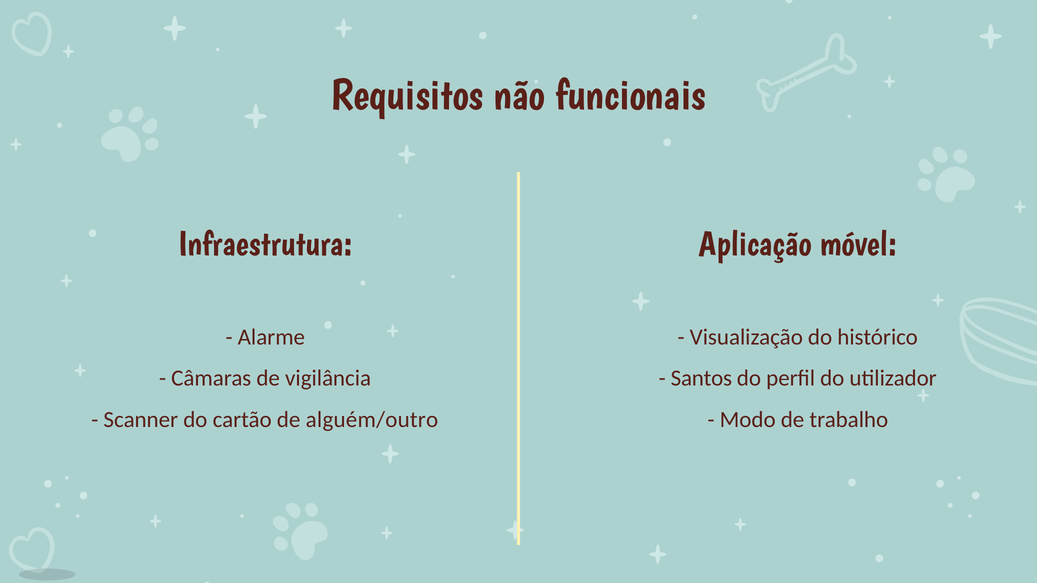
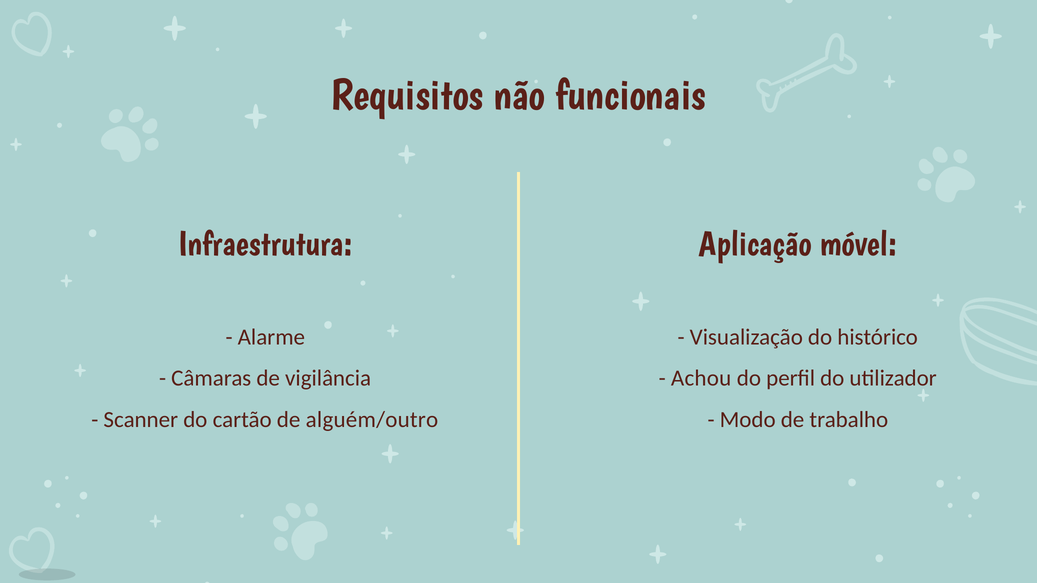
Santos: Santos -> Achou
